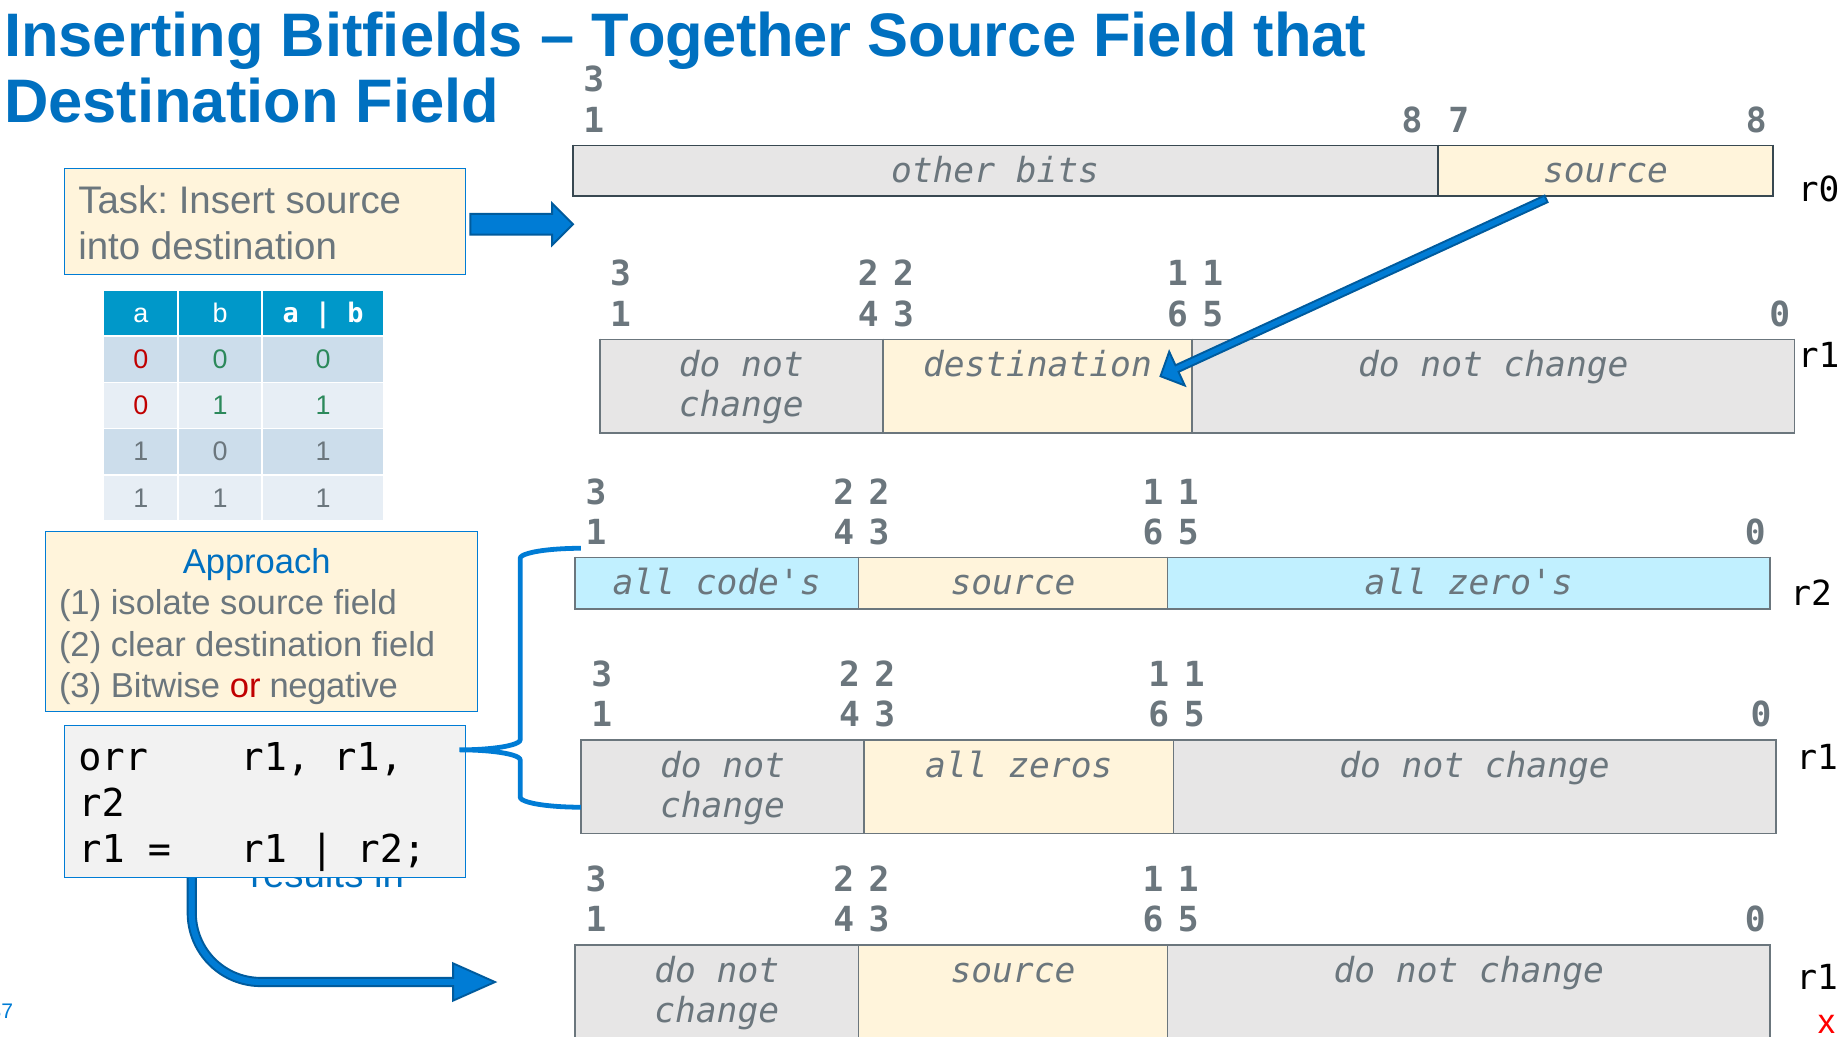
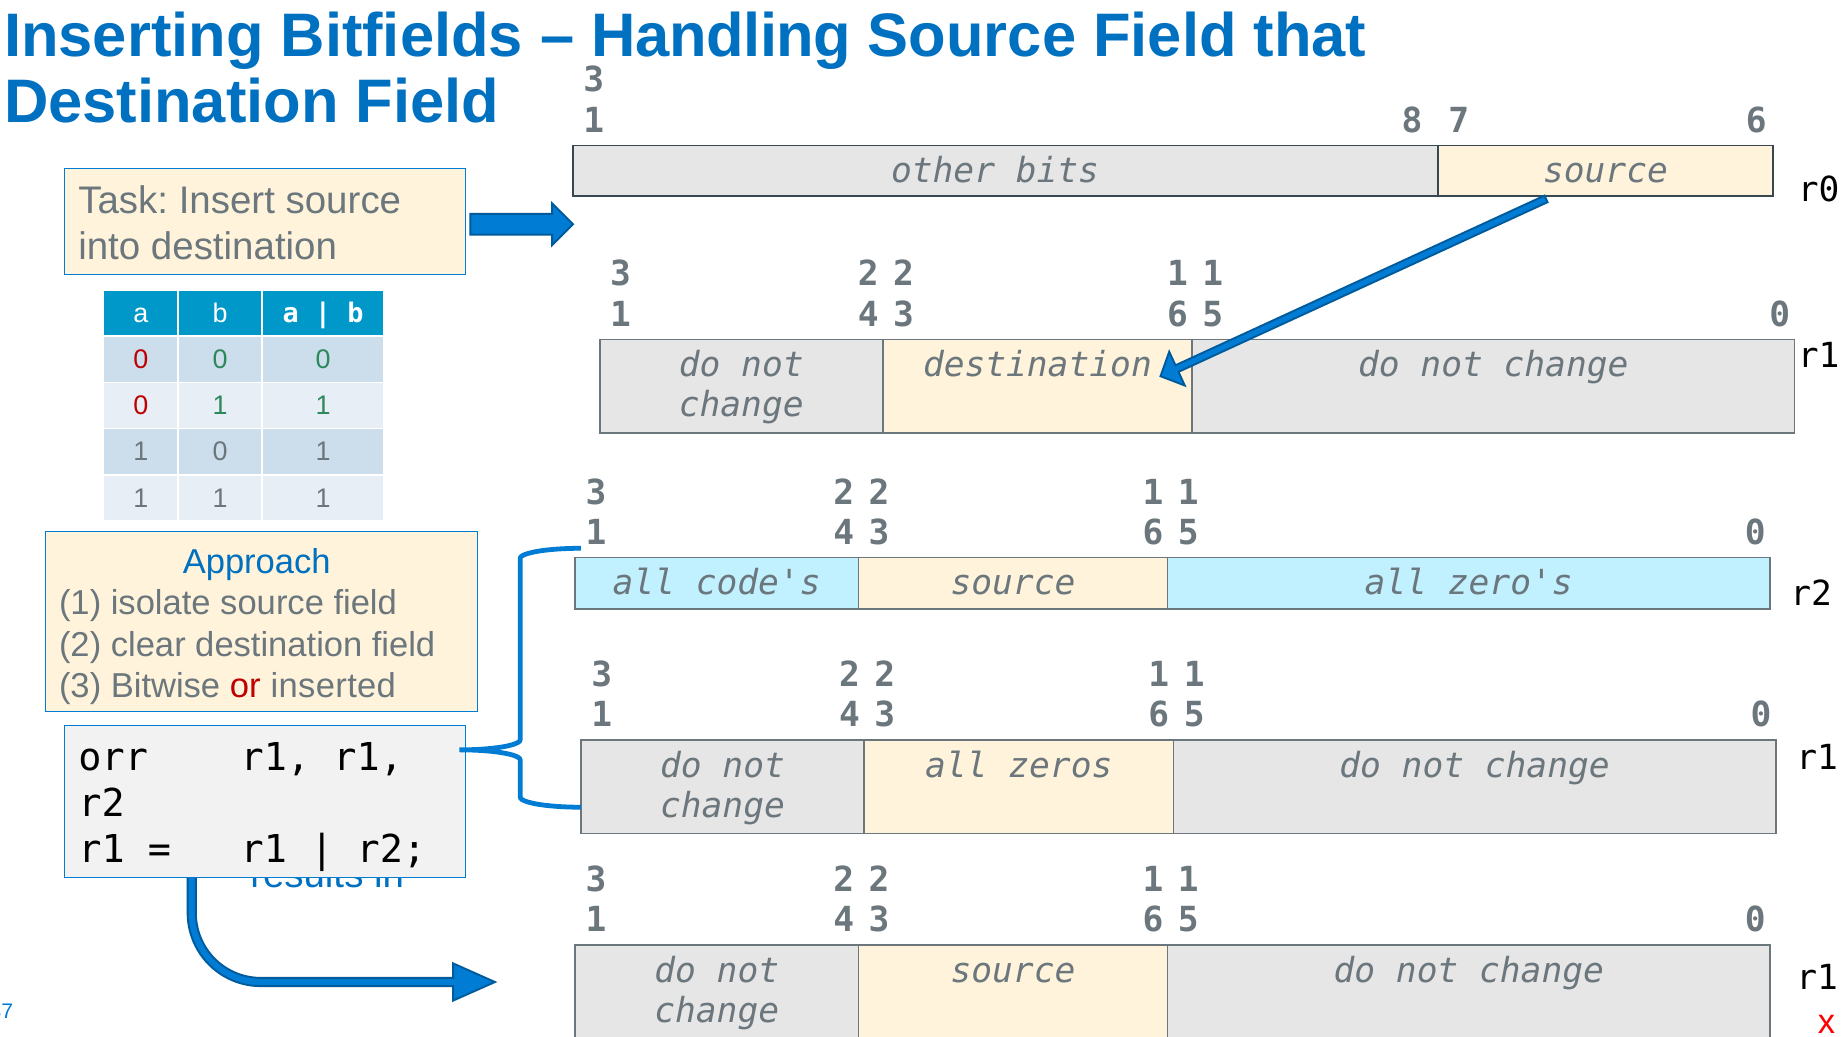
Together: Together -> Handling
7 8: 8 -> 6
negative: negative -> inserted
